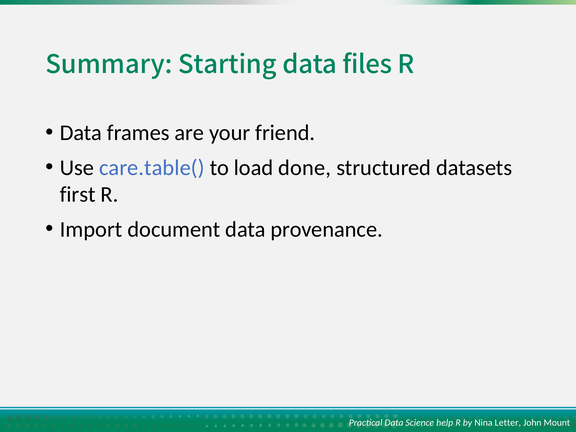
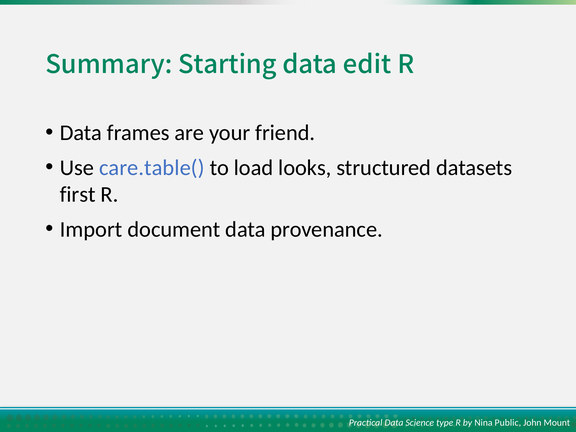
files: files -> edit
done: done -> looks
help: help -> type
Letter: Letter -> Public
